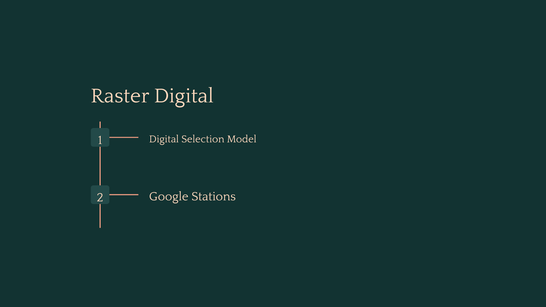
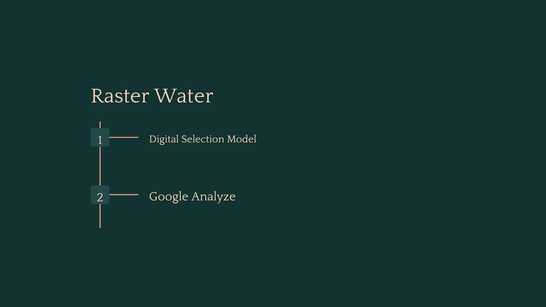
Raster Digital: Digital -> Water
Stations: Stations -> Analyze
